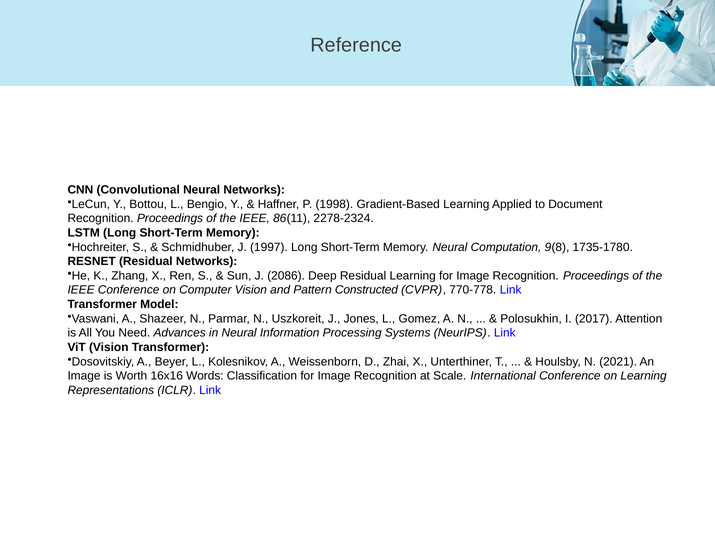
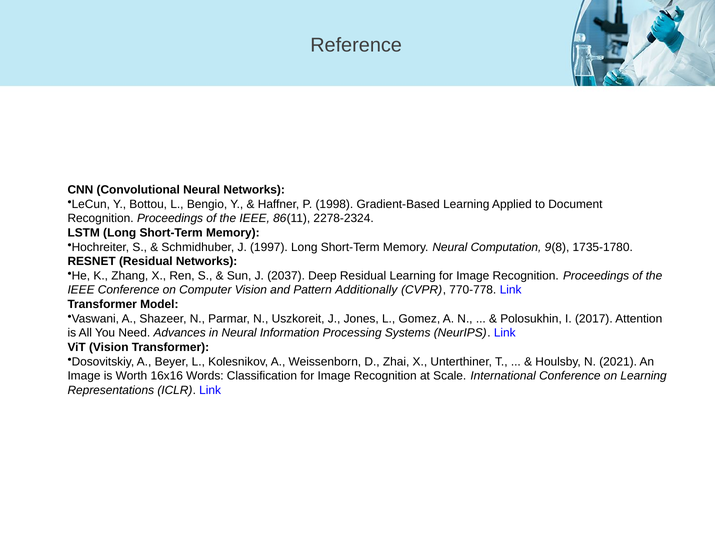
2086: 2086 -> 2037
Constructed: Constructed -> Additionally
